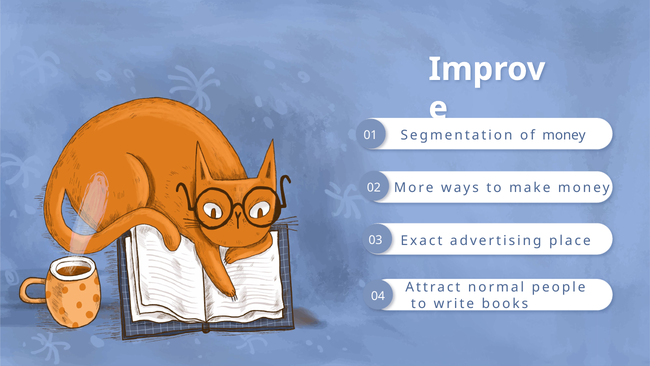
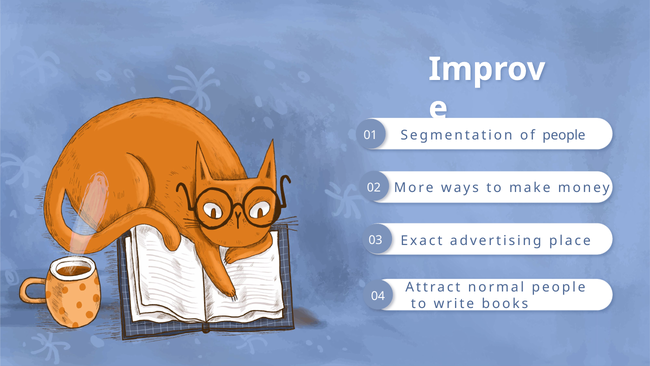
of money: money -> people
